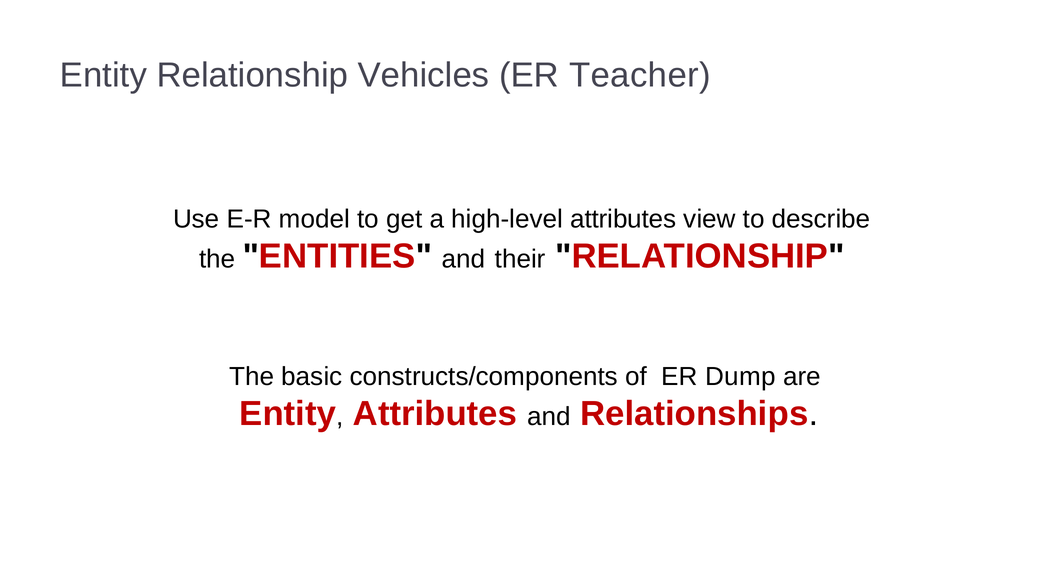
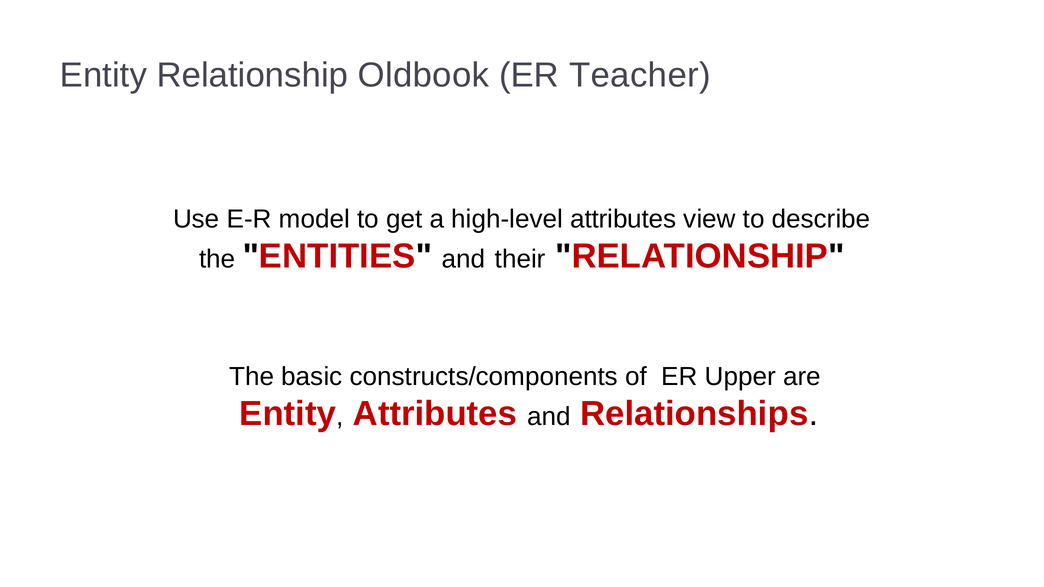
Vehicles: Vehicles -> Oldbook
Dump: Dump -> Upper
